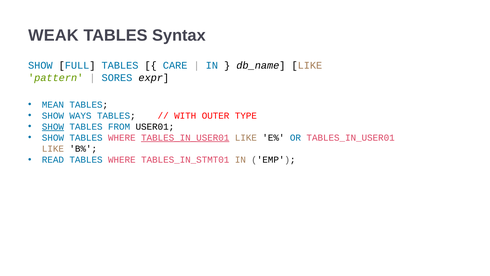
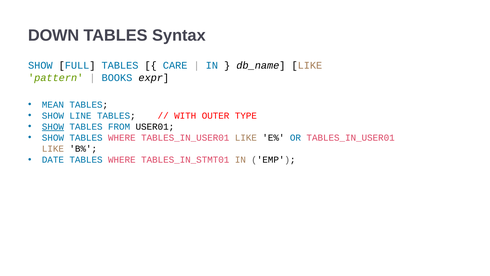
WEAK: WEAK -> DOWN
SORES: SORES -> BOOKS
WAYS: WAYS -> LINE
TABLES_IN_USER01 at (185, 138) underline: present -> none
READ: READ -> DATE
